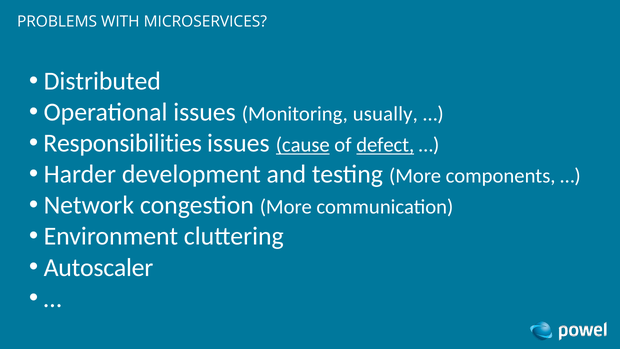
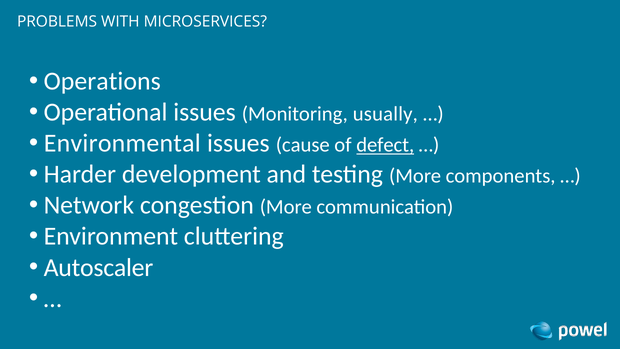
Distributed: Distributed -> Operations
Responsibilities: Responsibilities -> Environmental
cause underline: present -> none
